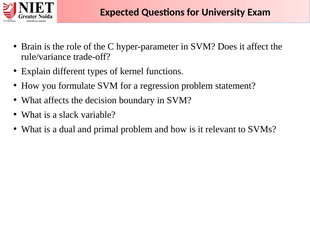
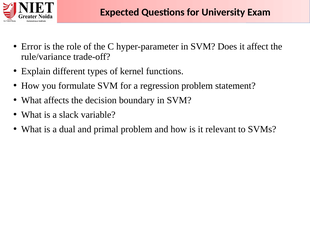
Brain: Brain -> Error
